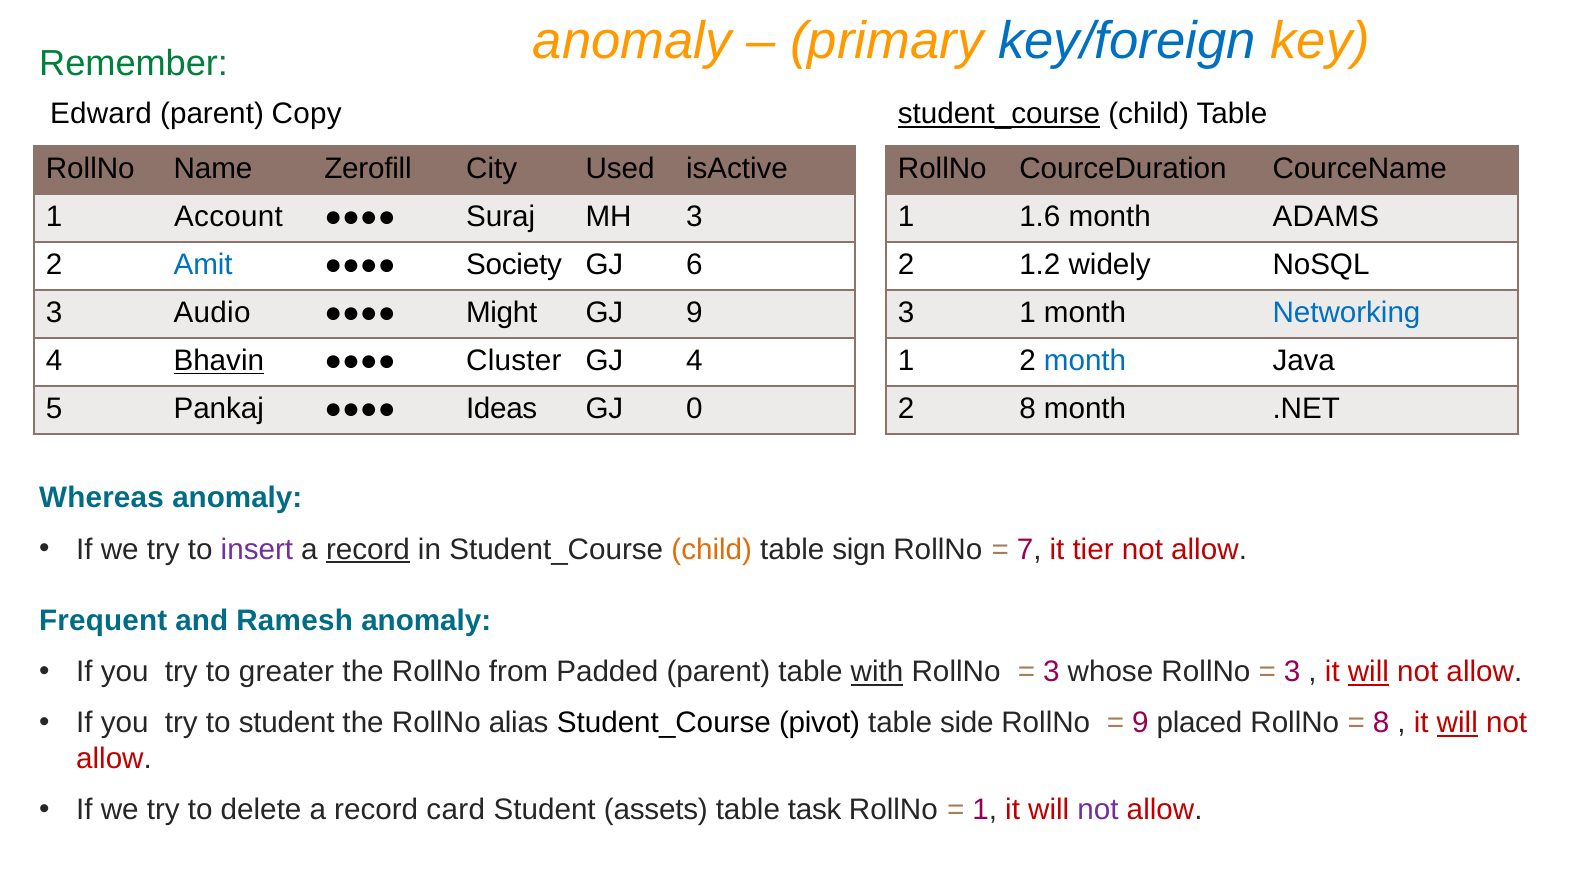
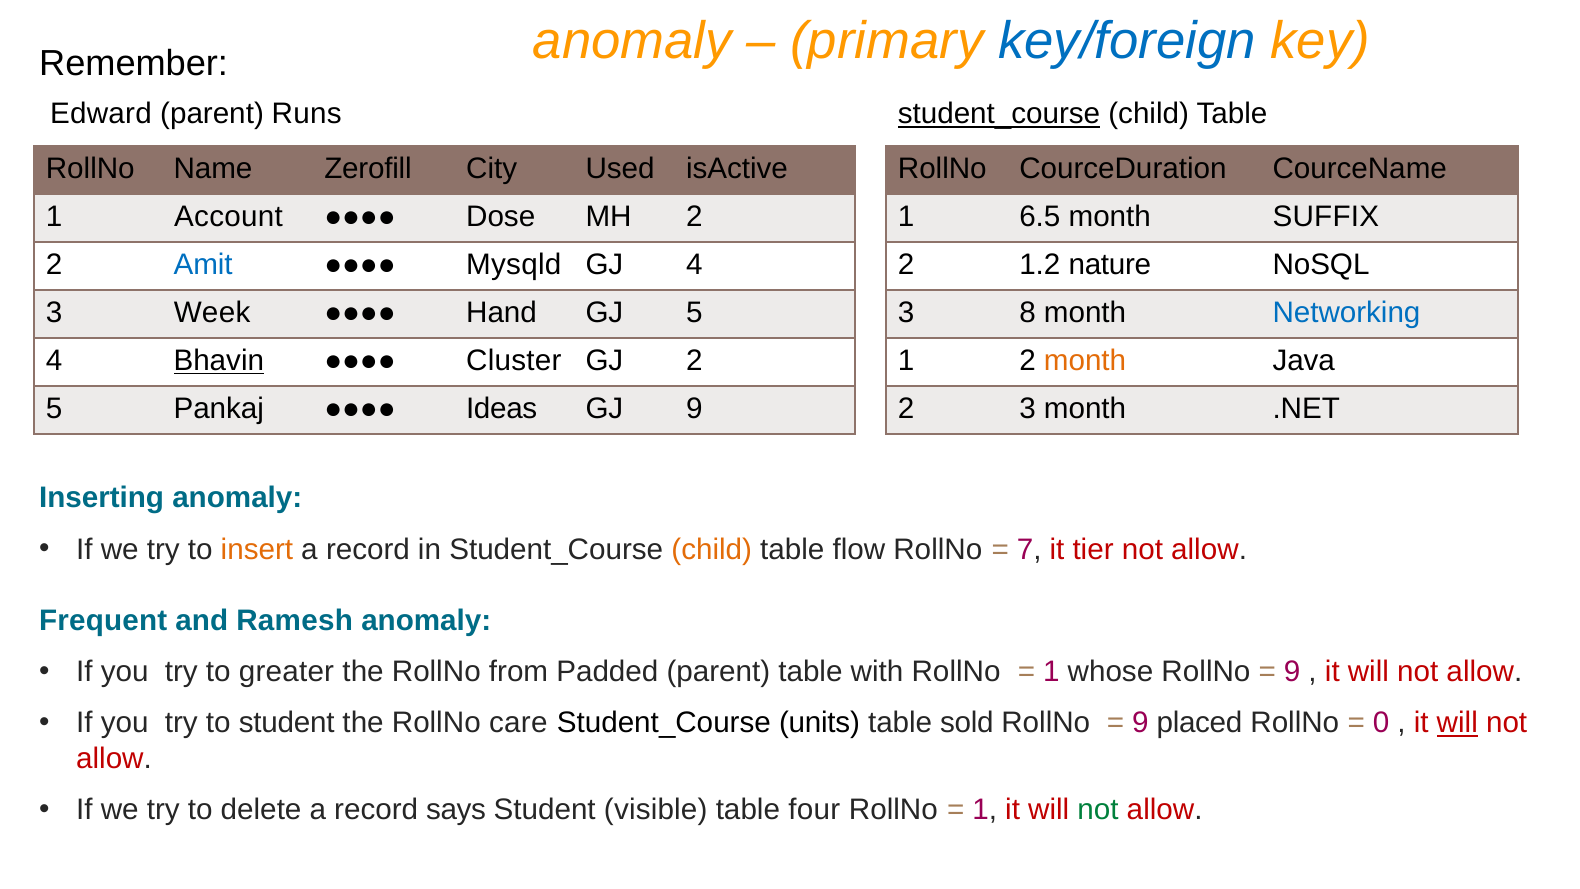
Remember colour: green -> black
Copy: Copy -> Runs
Suraj: Suraj -> Dose
MH 3: 3 -> 2
1.6: 1.6 -> 6.5
ADAMS: ADAMS -> SUFFIX
Society: Society -> Mysqld
GJ 6: 6 -> 4
widely: widely -> nature
Audio: Audio -> Week
Might: Might -> Hand
GJ 9: 9 -> 5
3 1: 1 -> 8
GJ 4: 4 -> 2
month at (1085, 361) colour: blue -> orange
GJ 0: 0 -> 9
2 8: 8 -> 3
Whereas: Whereas -> Inserting
insert colour: purple -> orange
record at (368, 549) underline: present -> none
sign: sign -> flow
with underline: present -> none
3 at (1051, 672): 3 -> 1
3 at (1292, 672): 3 -> 9
will at (1368, 672) underline: present -> none
alias: alias -> care
pivot: pivot -> units
side: side -> sold
8 at (1381, 723): 8 -> 0
card: card -> says
assets: assets -> visible
task: task -> four
not at (1098, 810) colour: purple -> green
